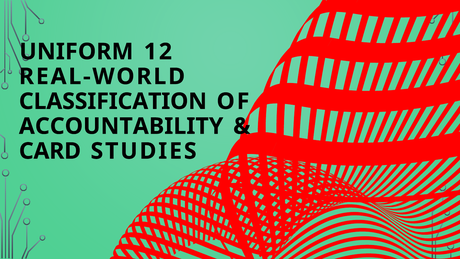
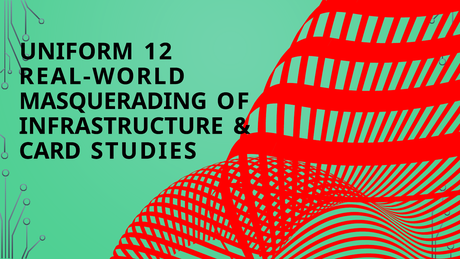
CLASSIFICATION: CLASSIFICATION -> MASQUERADING
ACCOUNTABILITY: ACCOUNTABILITY -> INFRASTRUCTURE
